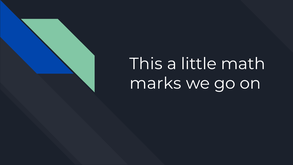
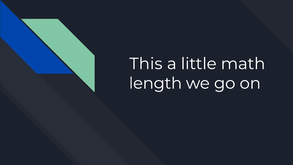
marks: marks -> length
